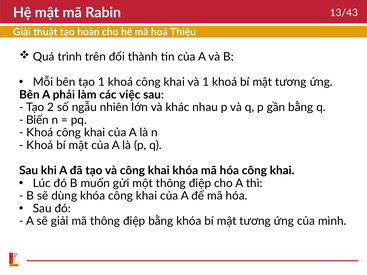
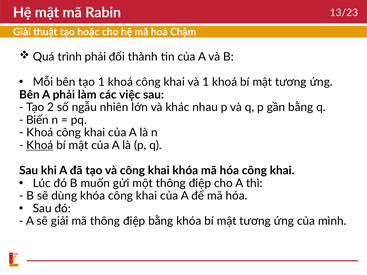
13/43: 13/43 -> 13/23
hoàn: hoàn -> hoặc
Thiệu: Thiệu -> Chậm
trình trên: trên -> phải
Khoá at (40, 145) underline: none -> present
